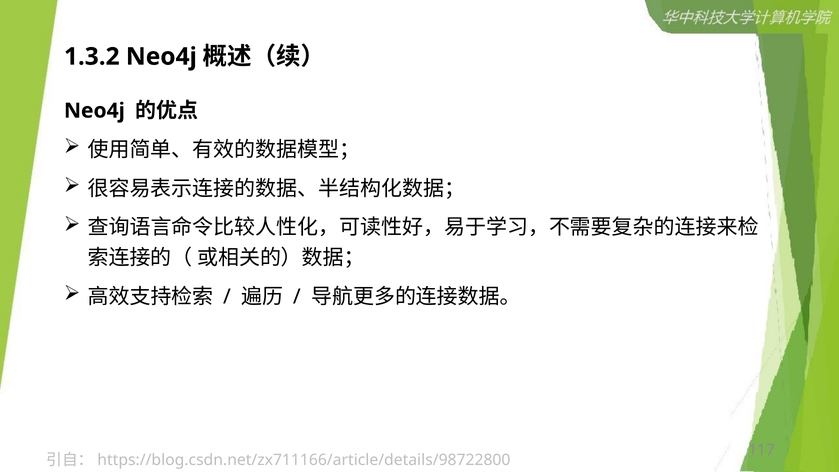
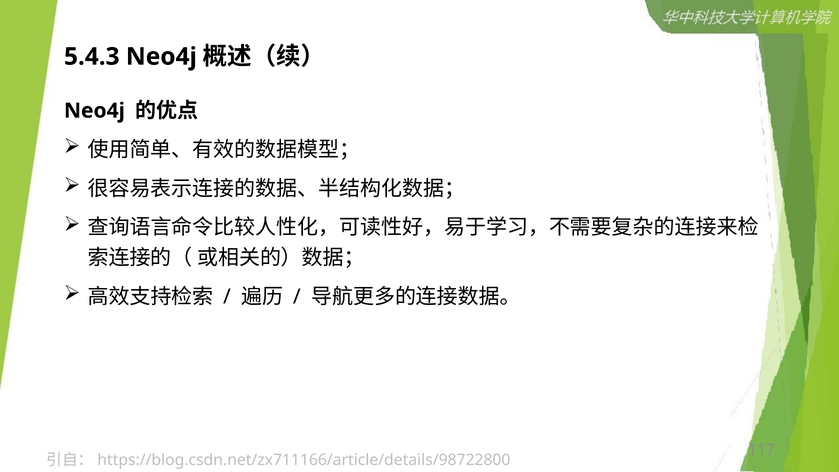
1.3.2: 1.3.2 -> 5.4.3
